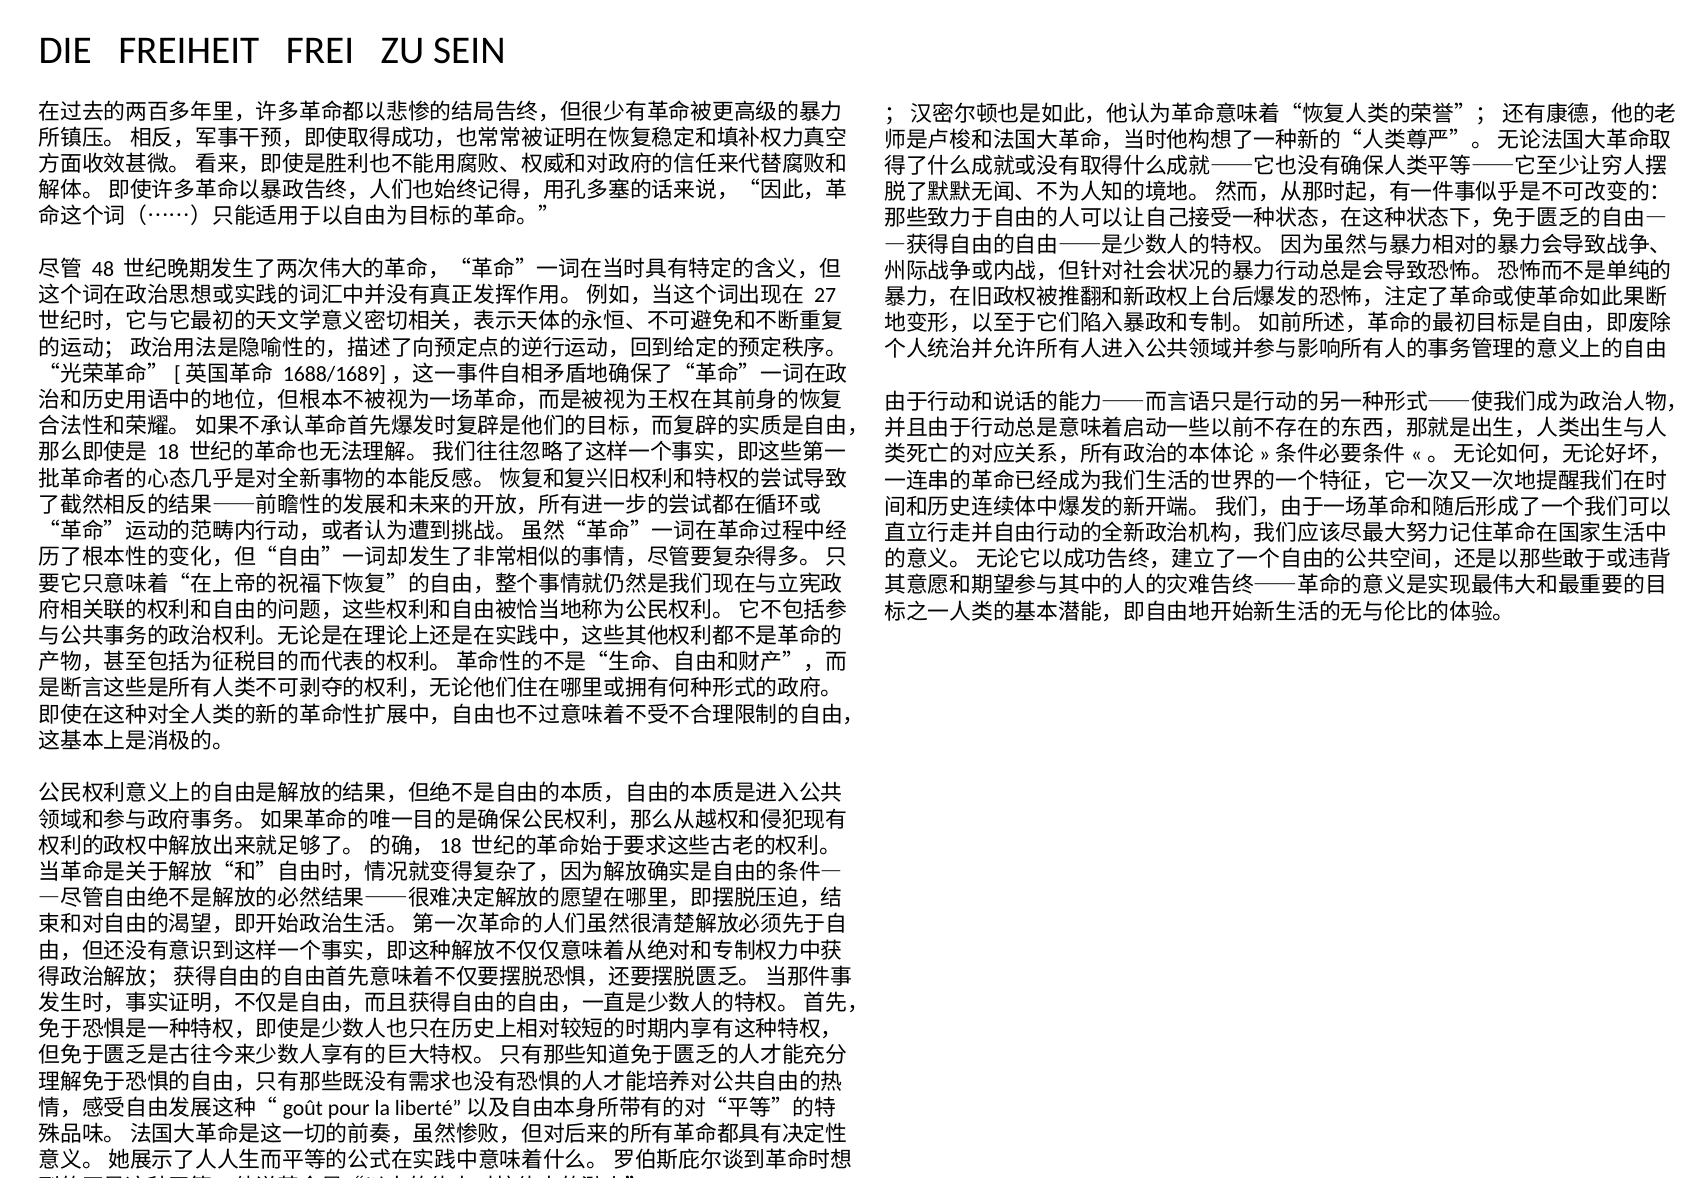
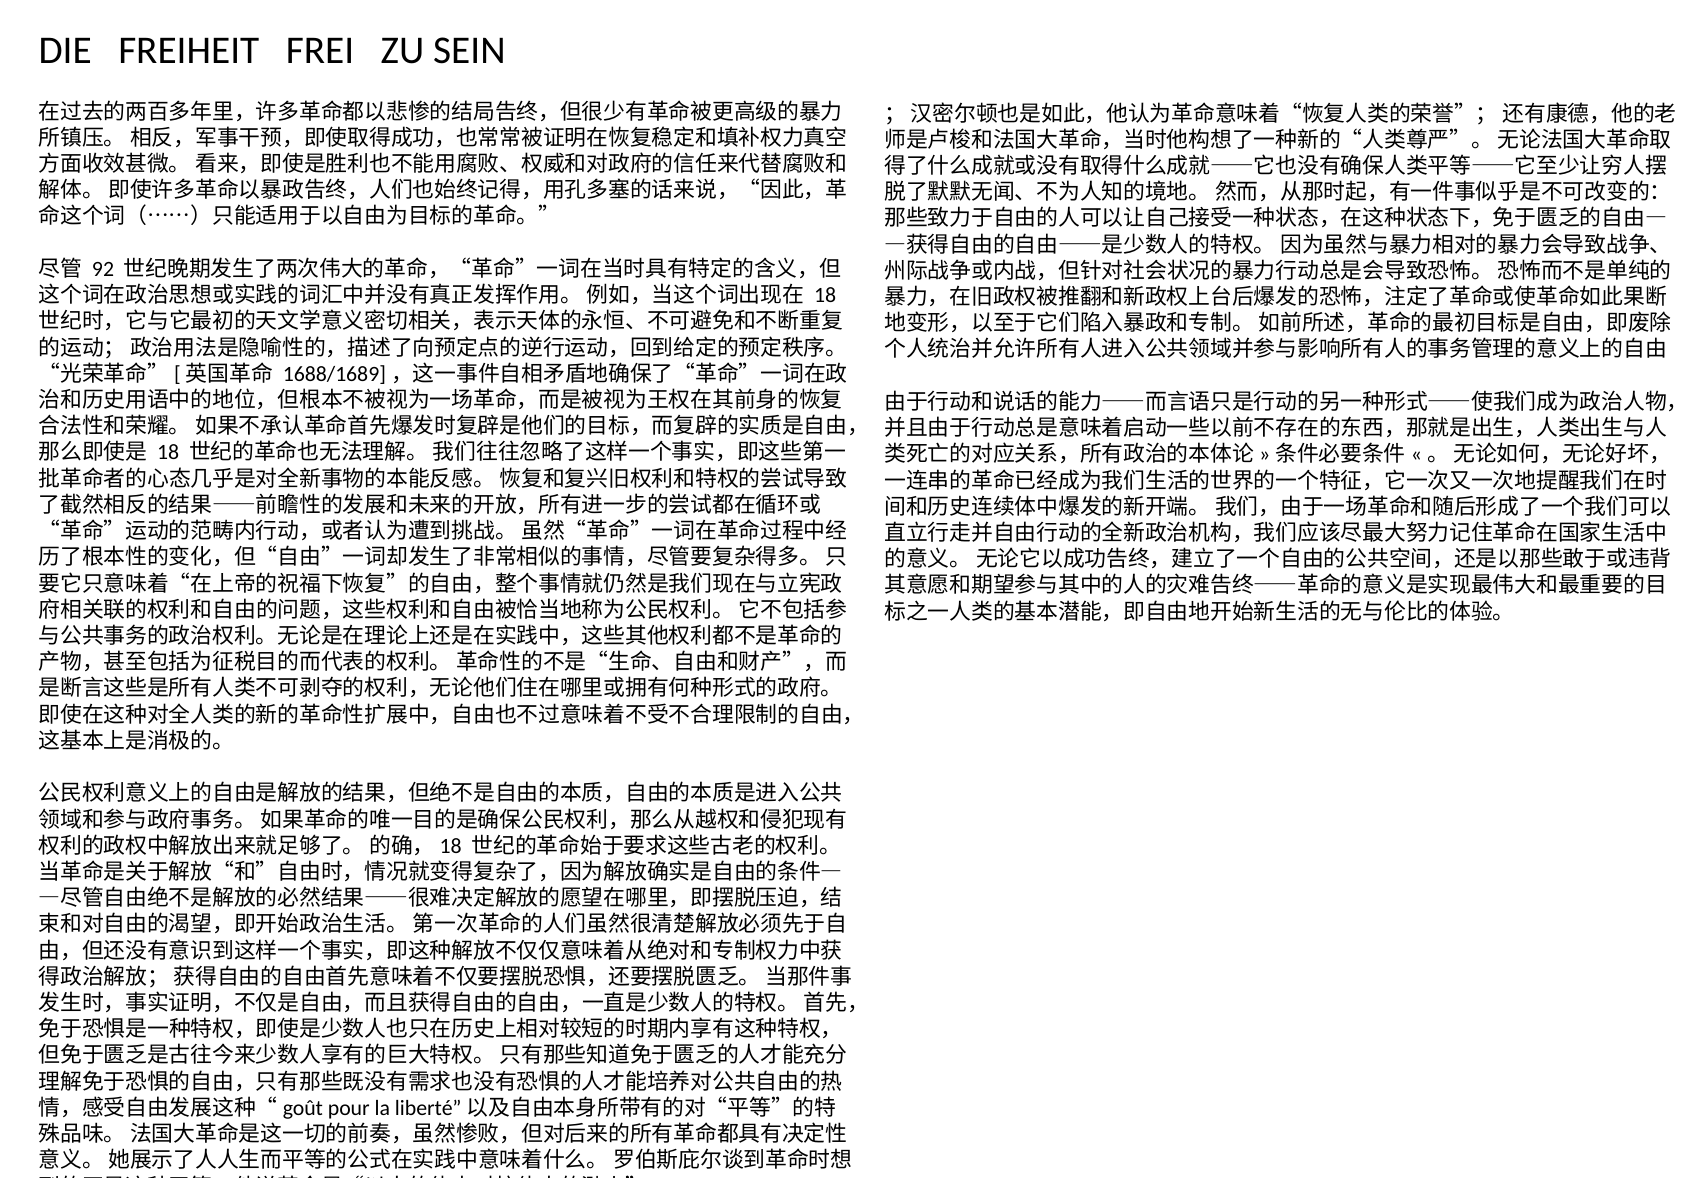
48: 48 -> 92
27 at (825, 296): 27 -> 18
